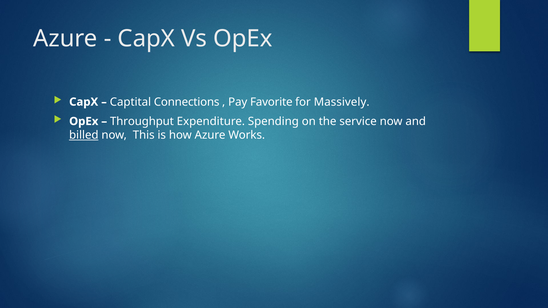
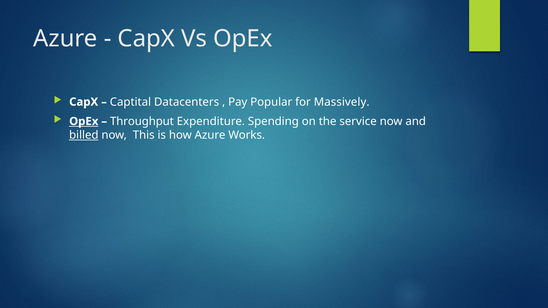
Connections: Connections -> Datacenters
Favorite: Favorite -> Popular
OpEx at (84, 121) underline: none -> present
